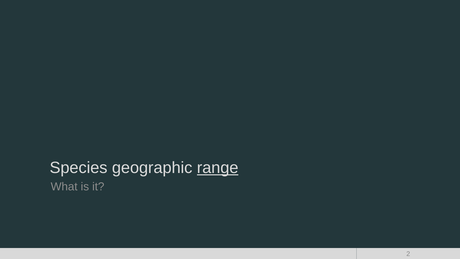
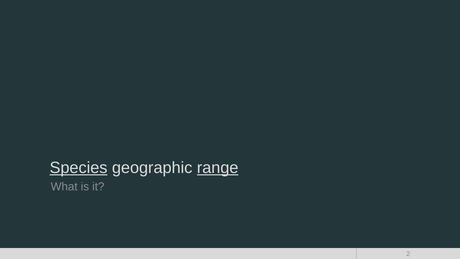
Species underline: none -> present
